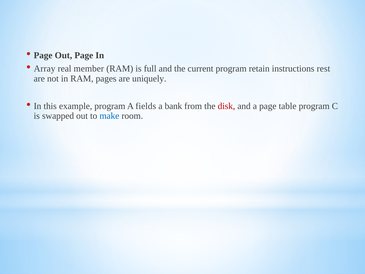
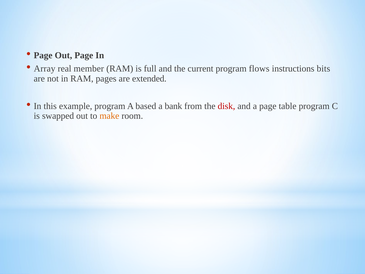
retain: retain -> flows
rest: rest -> bits
uniquely: uniquely -> extended
fields: fields -> based
make colour: blue -> orange
